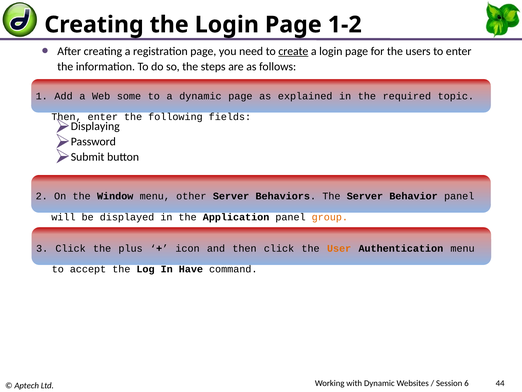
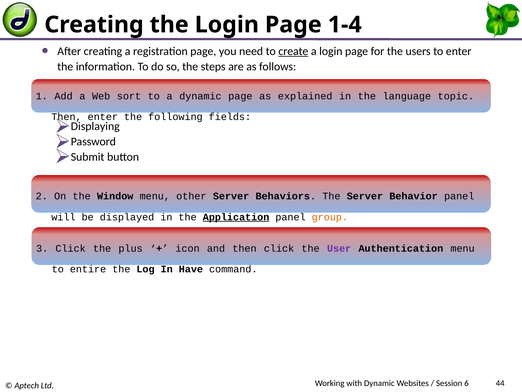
1-2: 1-2 -> 1-4
some: some -> sort
required: required -> language
Application underline: none -> present
User colour: orange -> purple
accept: accept -> entire
